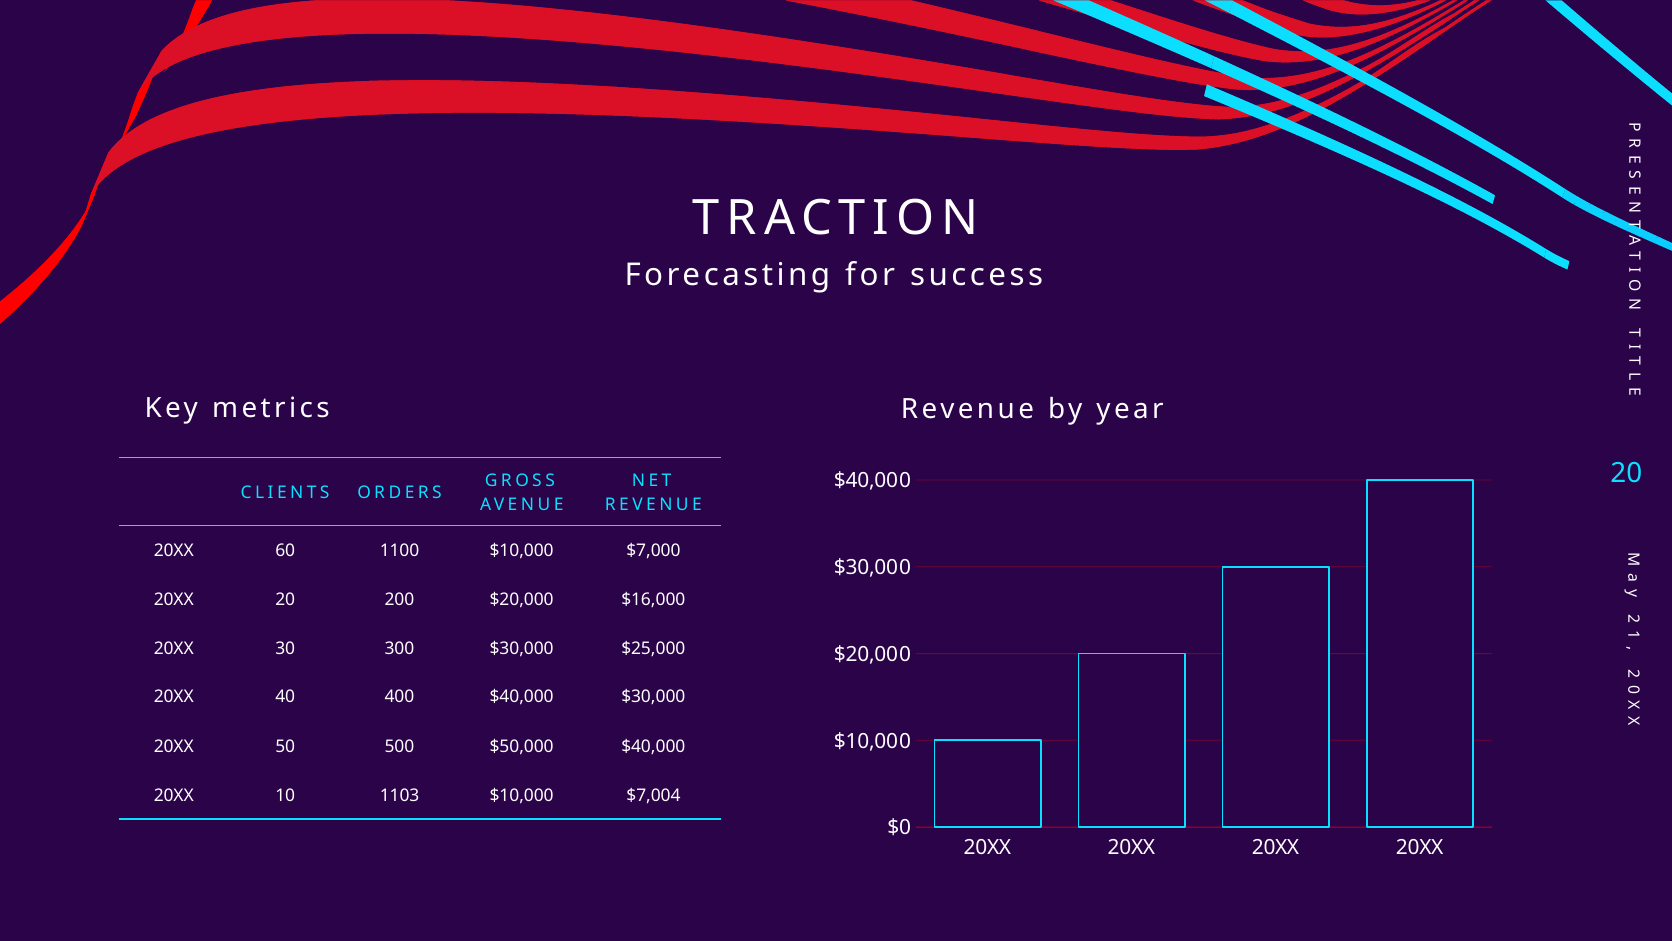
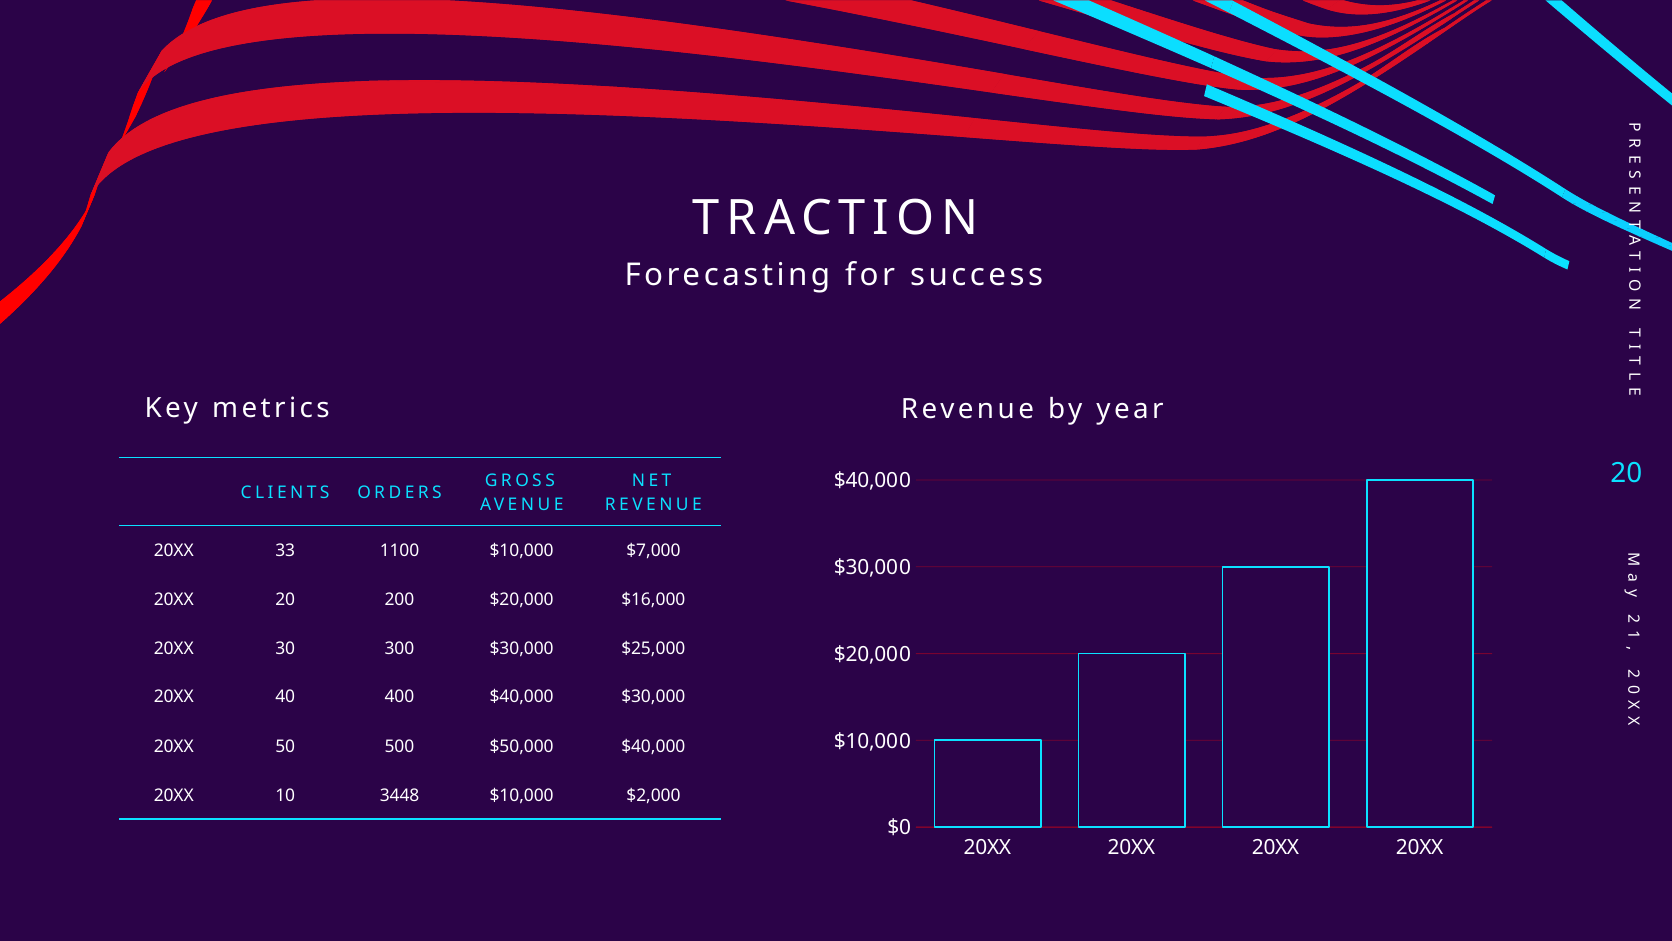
60: 60 -> 33
1103: 1103 -> 3448
$7,004: $7,004 -> $2,000
